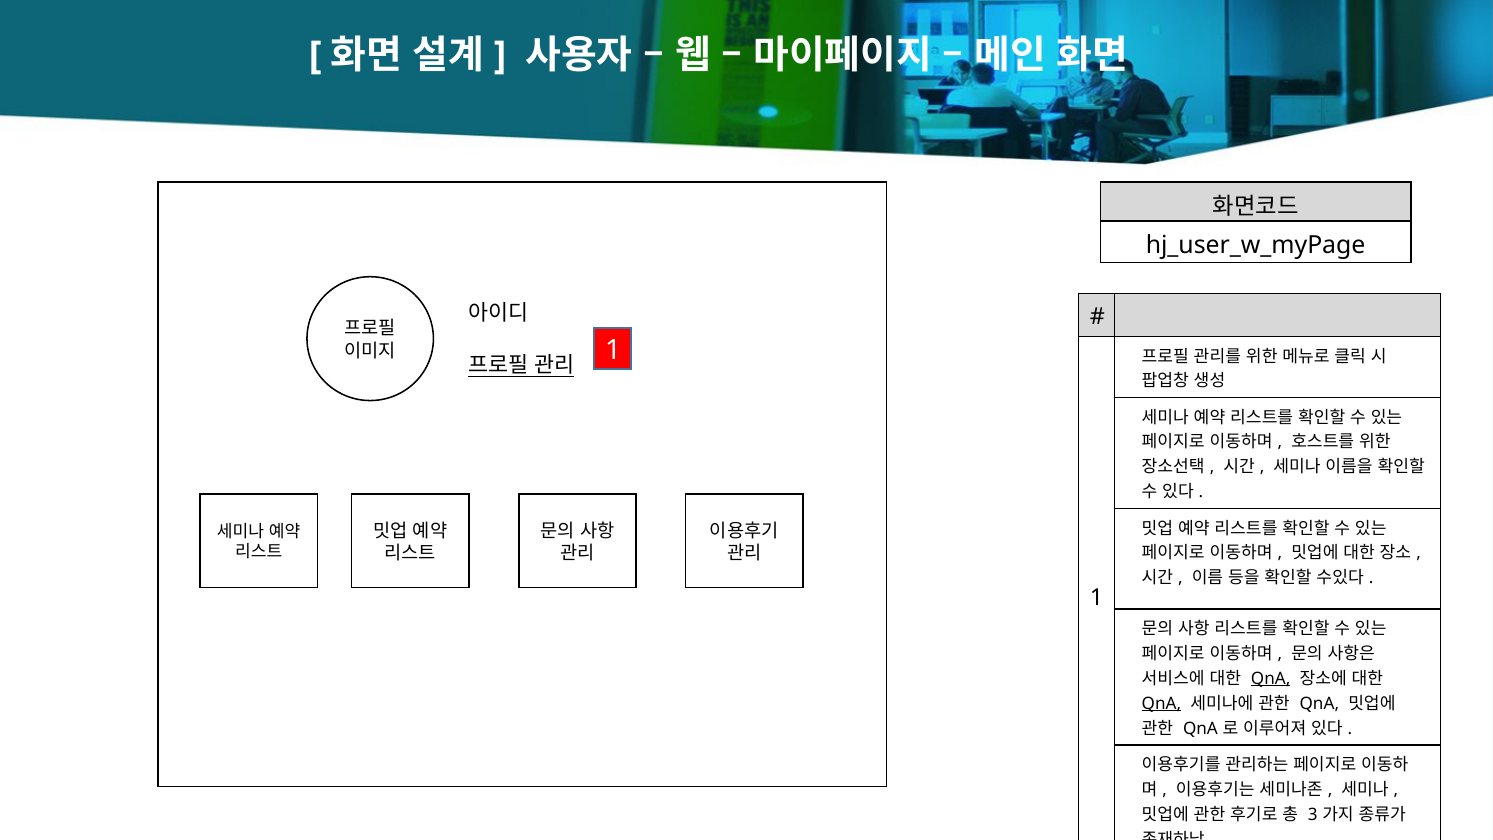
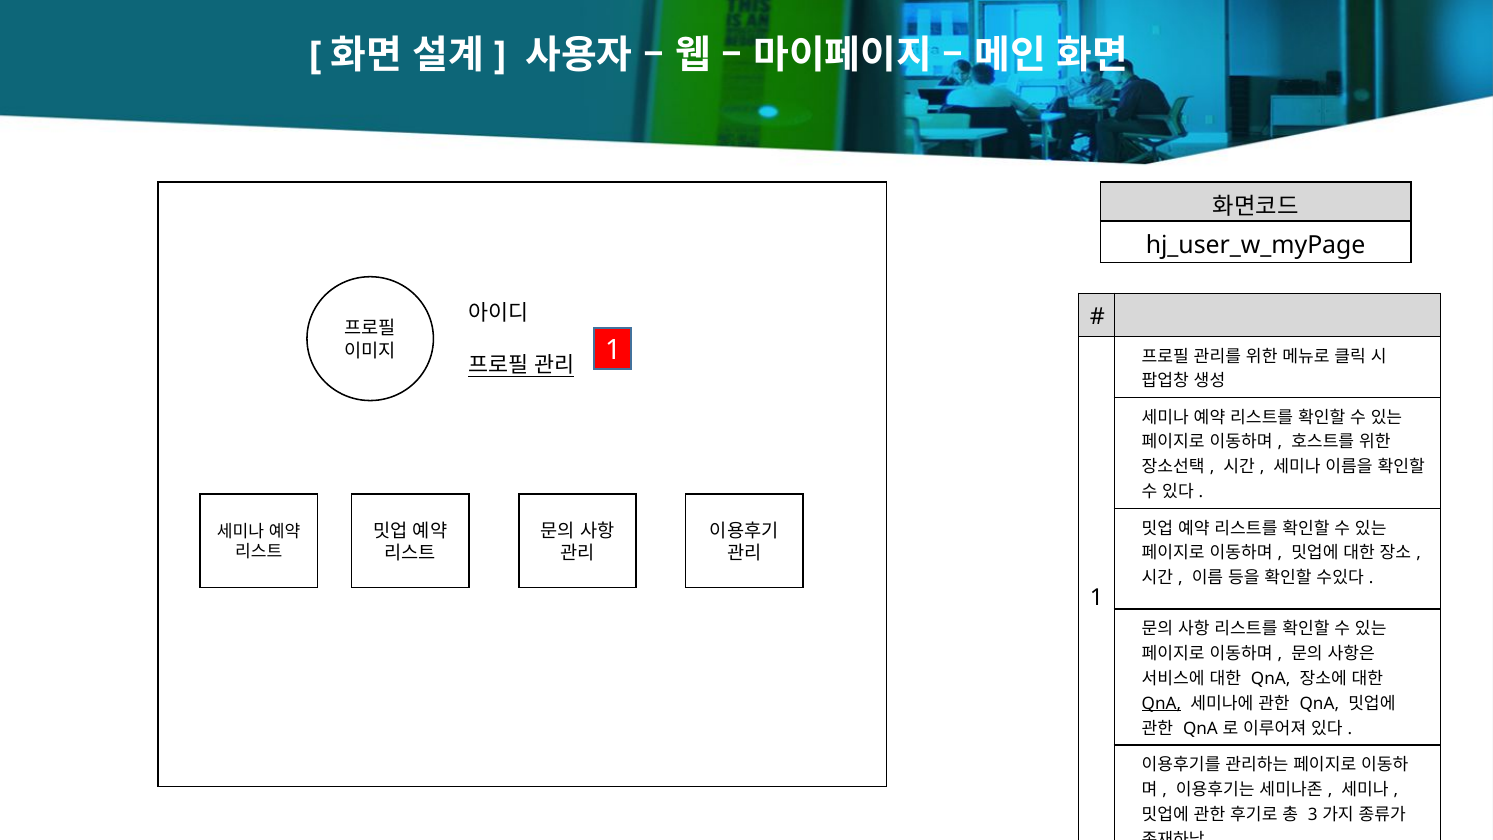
QnA at (1271, 678) underline: present -> none
